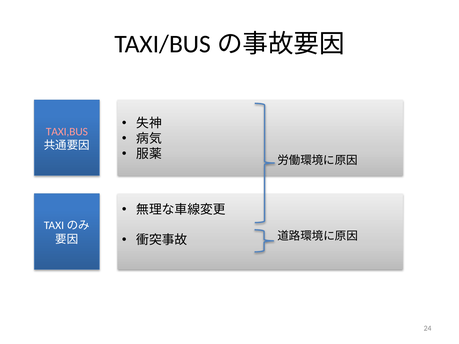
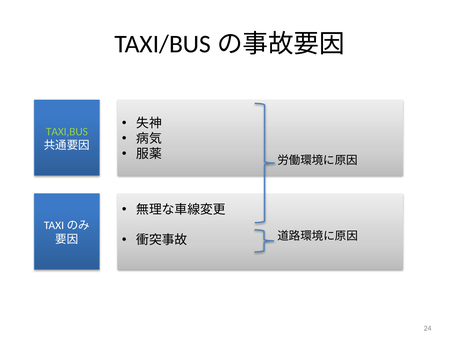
TAXI,BUS colour: pink -> light green
